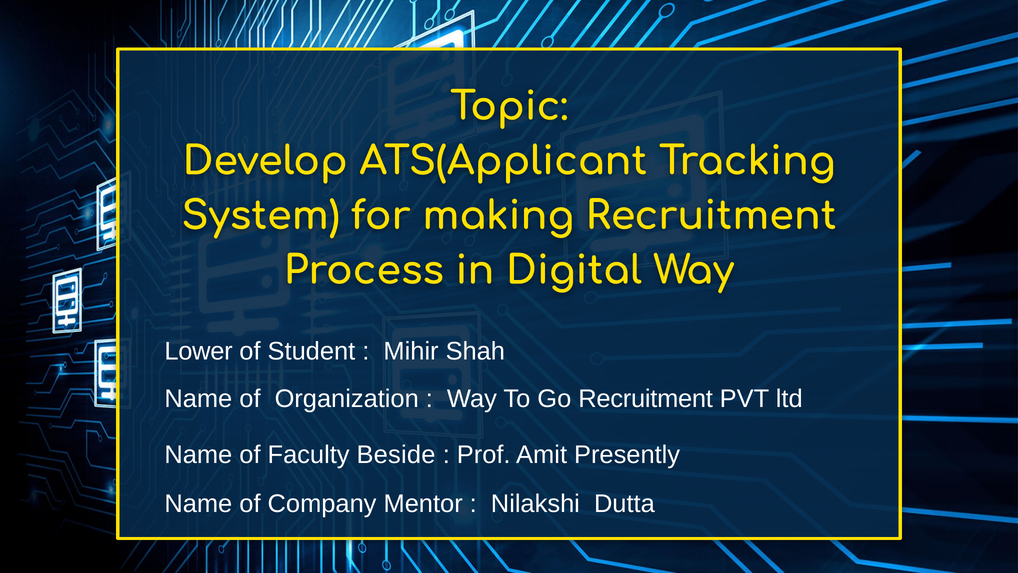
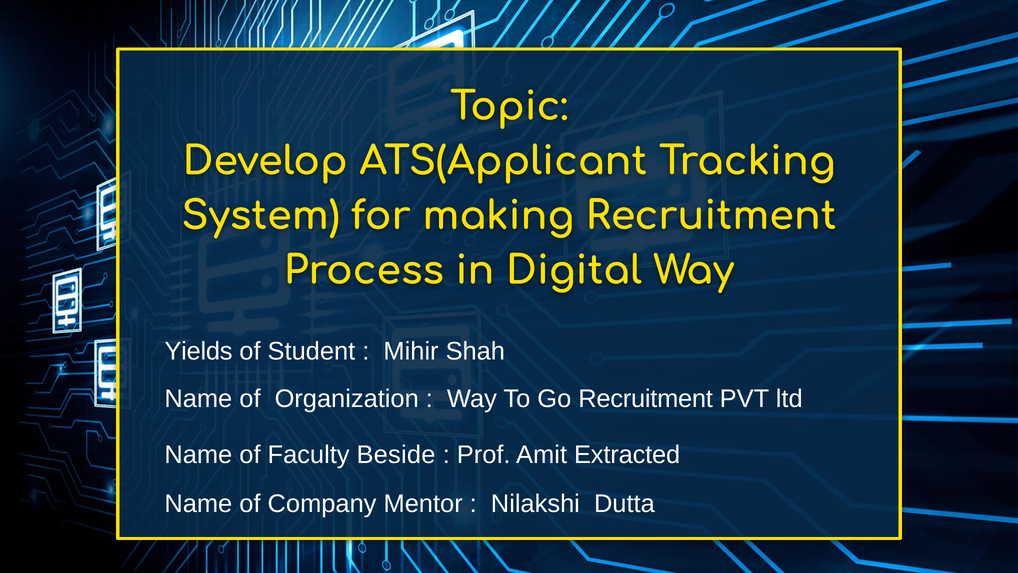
Lower: Lower -> Yields
Presently: Presently -> Extracted
